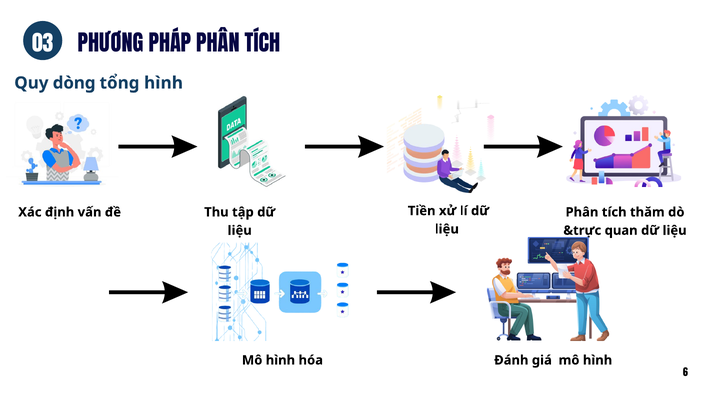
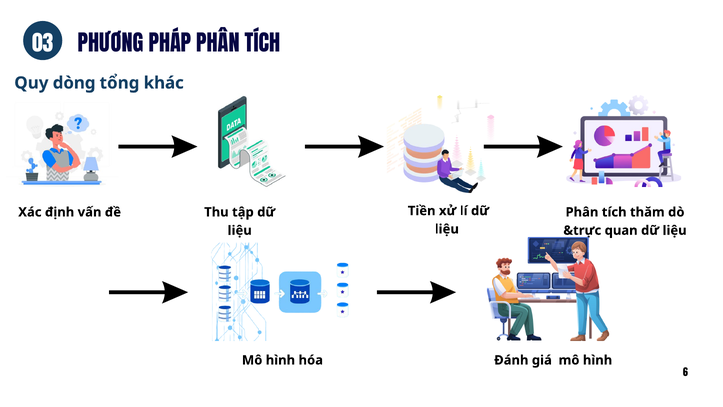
tổng hình: hình -> khác
